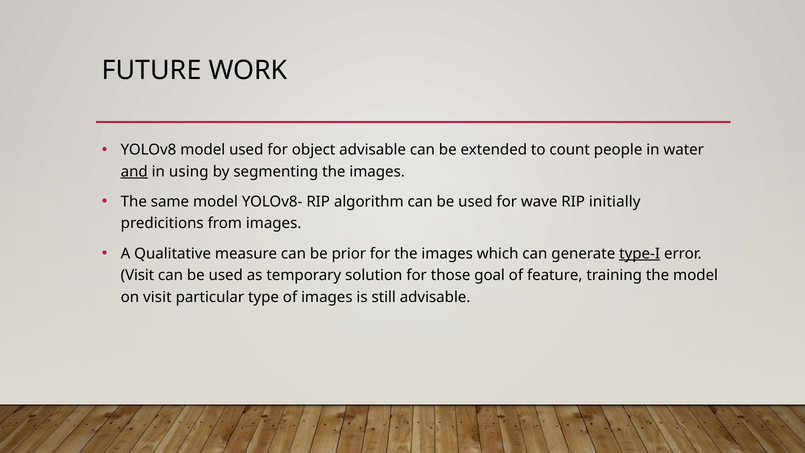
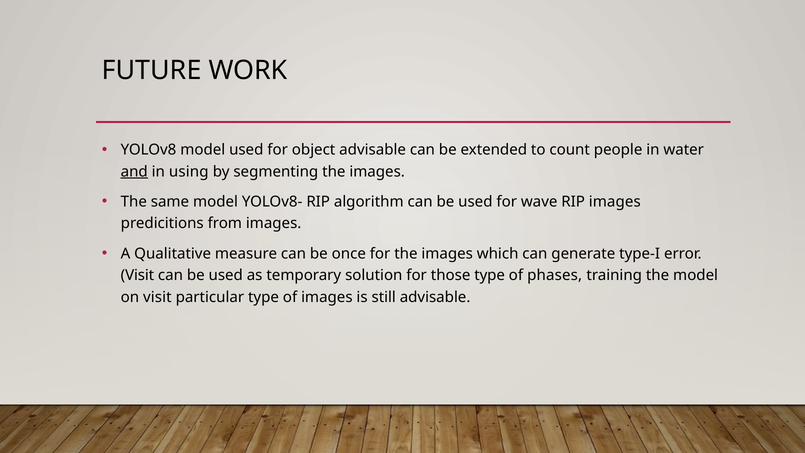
RIP initially: initially -> images
prior: prior -> once
type-I underline: present -> none
those goal: goal -> type
feature: feature -> phases
